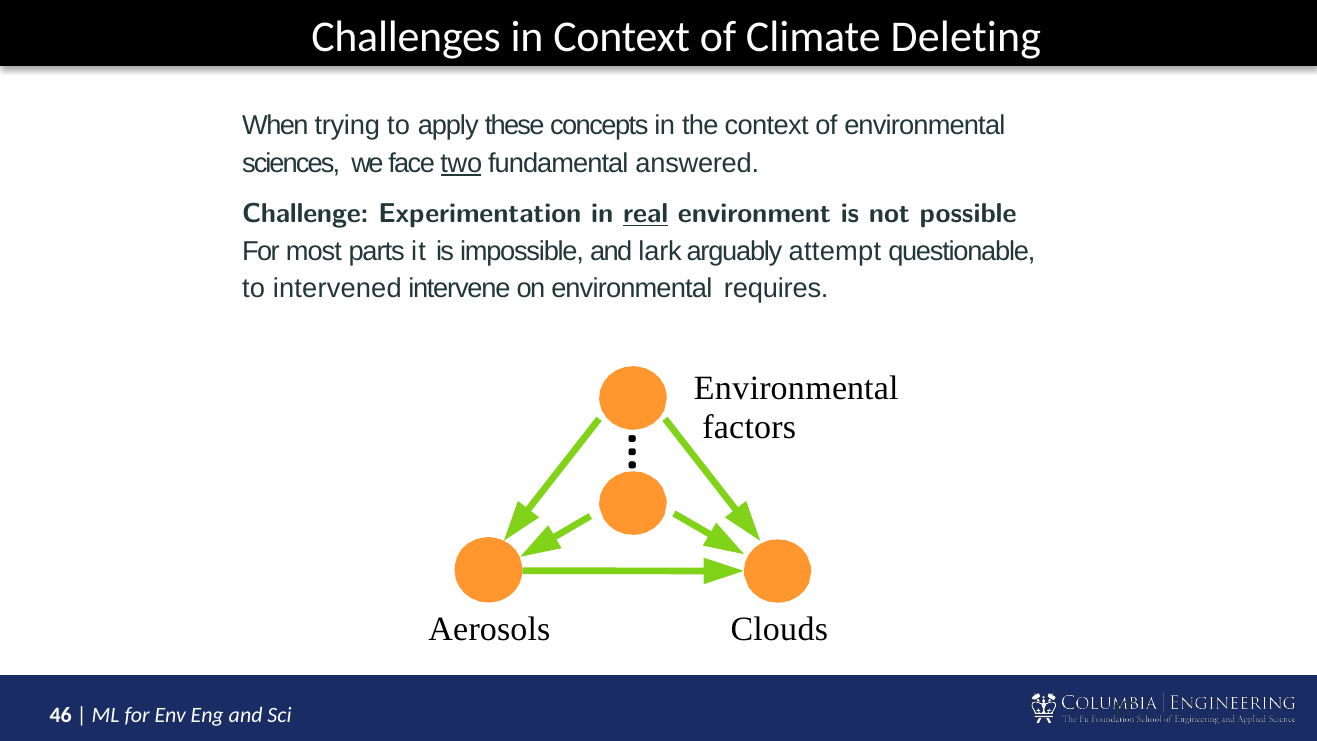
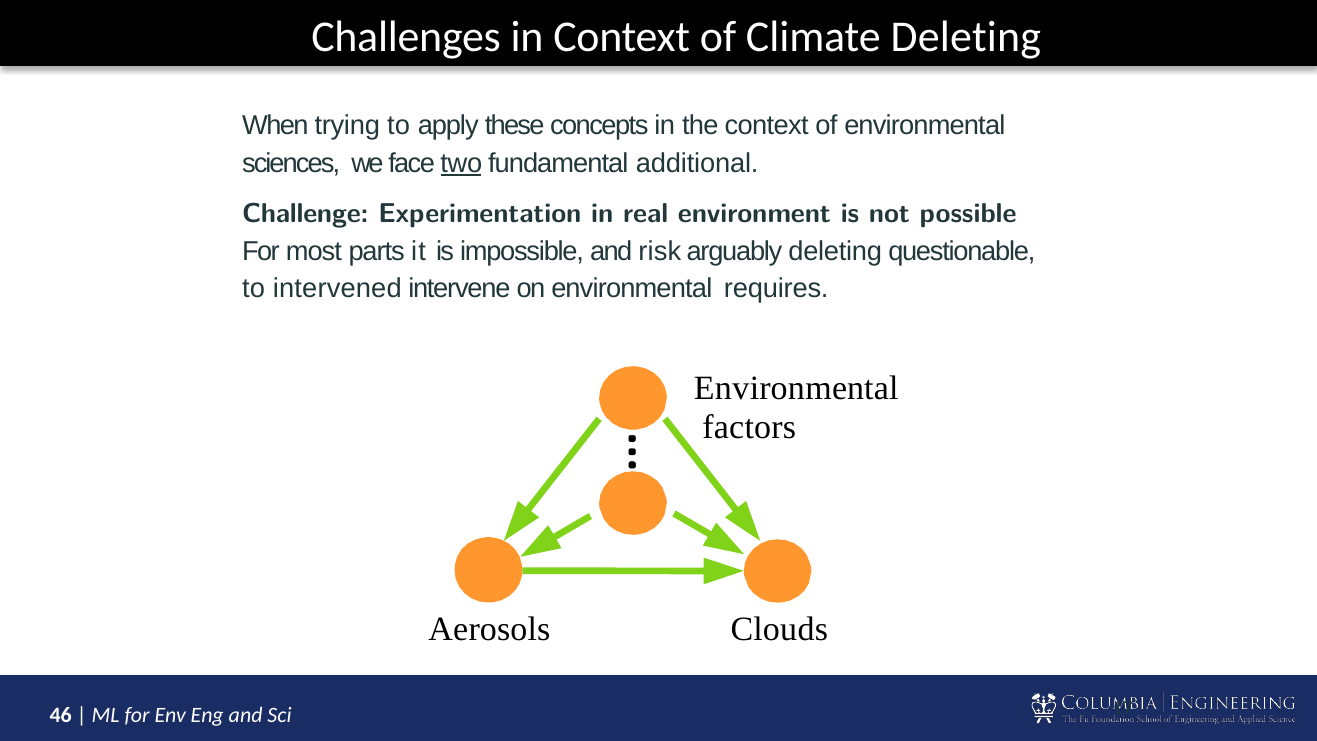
answered: answered -> additional
real underline: present -> none
lark: lark -> risk
arguably attempt: attempt -> deleting
